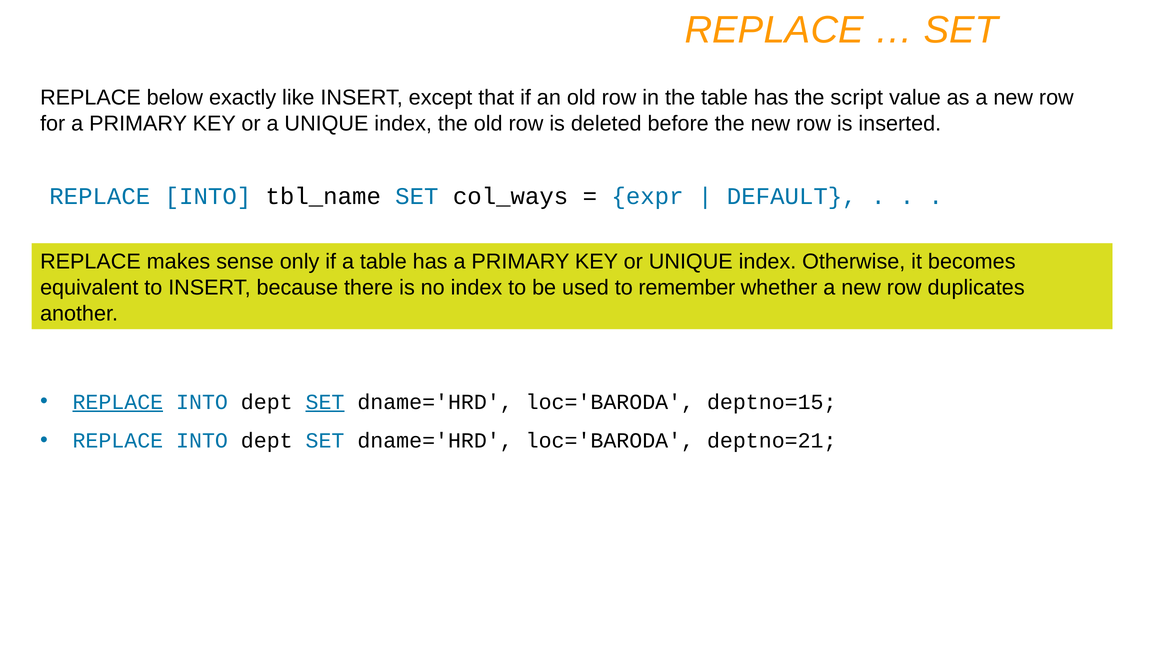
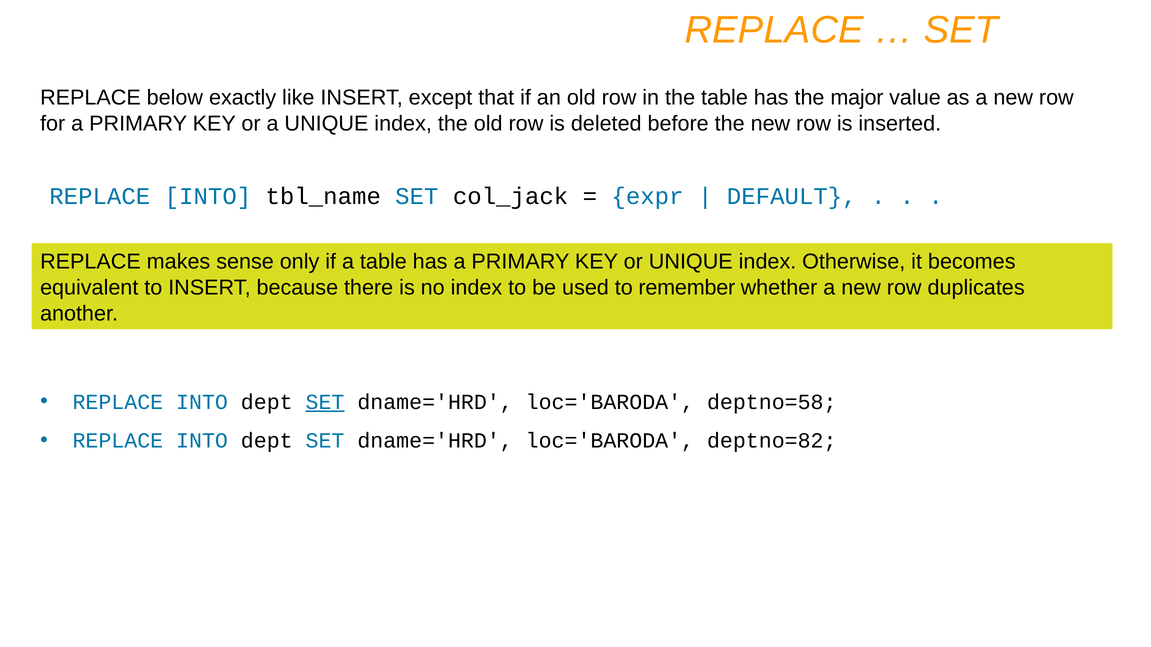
script: script -> major
col_ways: col_ways -> col_jack
REPLACE at (118, 402) underline: present -> none
deptno=15: deptno=15 -> deptno=58
deptno=21: deptno=21 -> deptno=82
